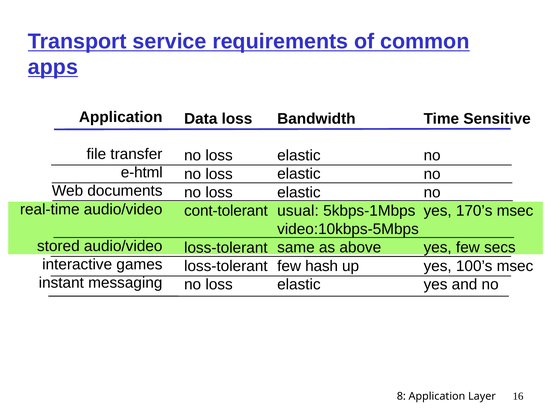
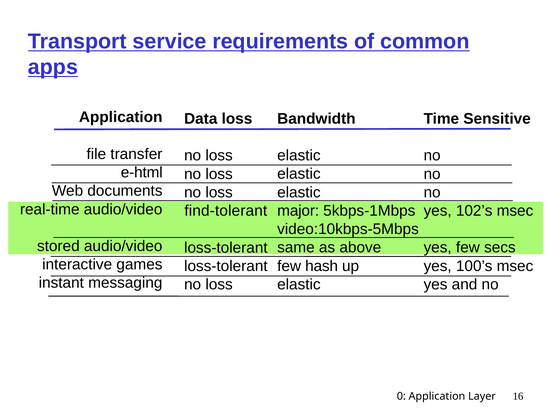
usual: usual -> major
170’s: 170’s -> 102’s
cont-tolerant: cont-tolerant -> find-tolerant
8: 8 -> 0
